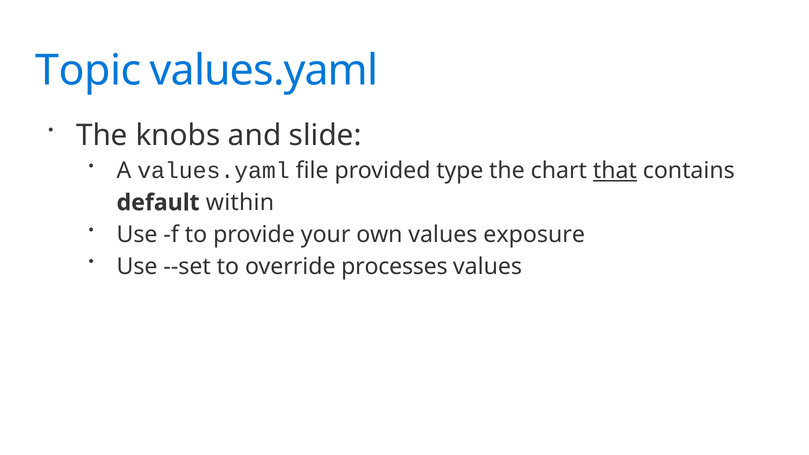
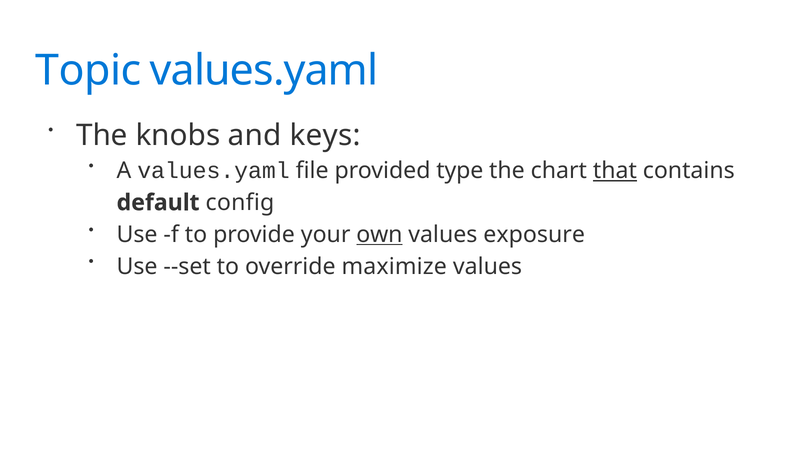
slide: slide -> keys
within: within -> config
own underline: none -> present
processes: processes -> maximize
